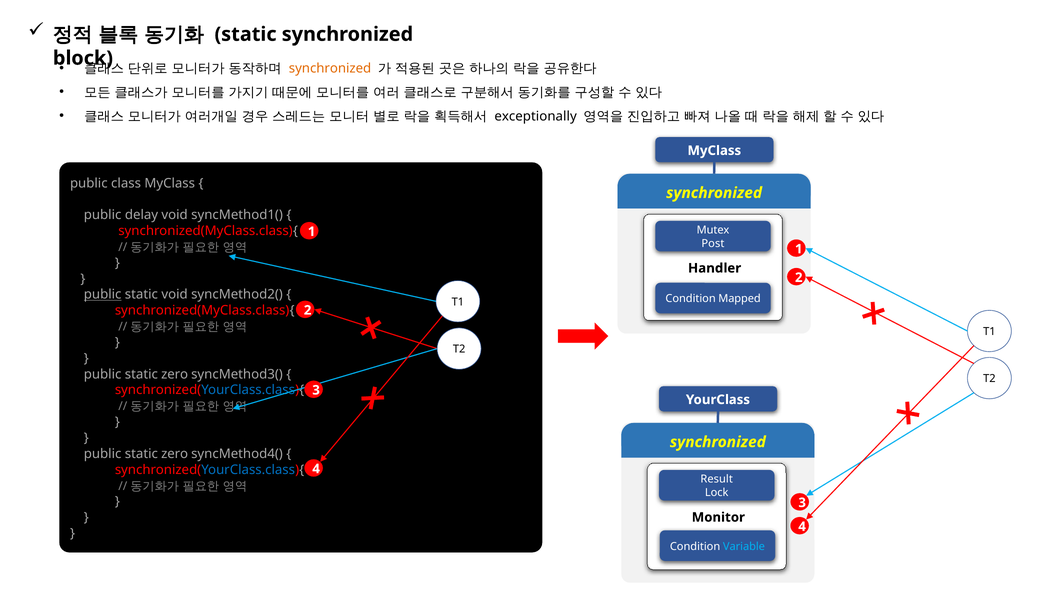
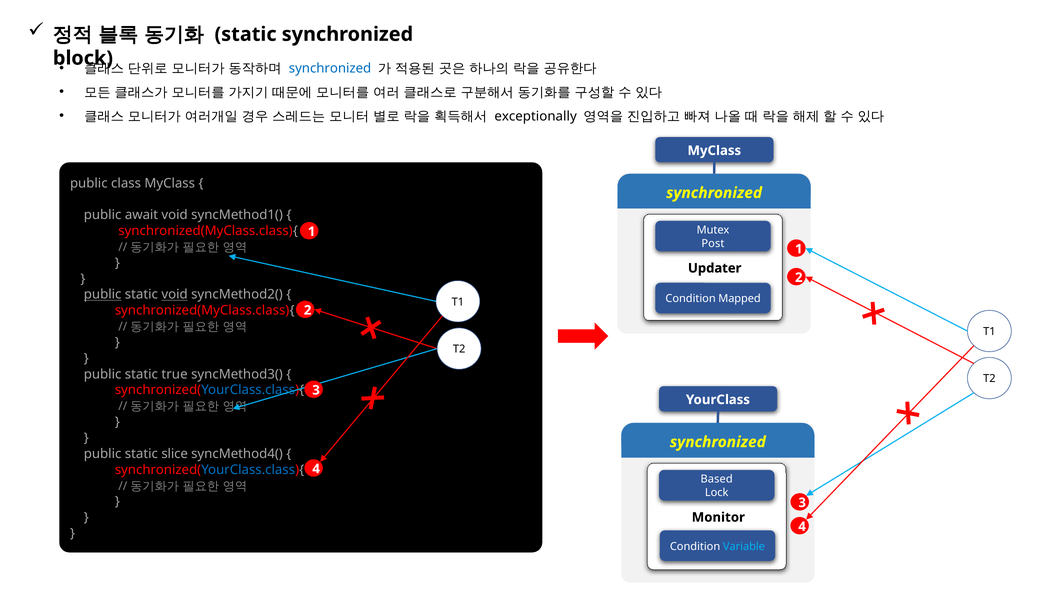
synchronized at (330, 68) colour: orange -> blue
delay: delay -> await
Handler: Handler -> Updater
void at (175, 294) underline: none -> present
zero at (175, 374): zero -> true
zero at (175, 454): zero -> slice
Result: Result -> Based
